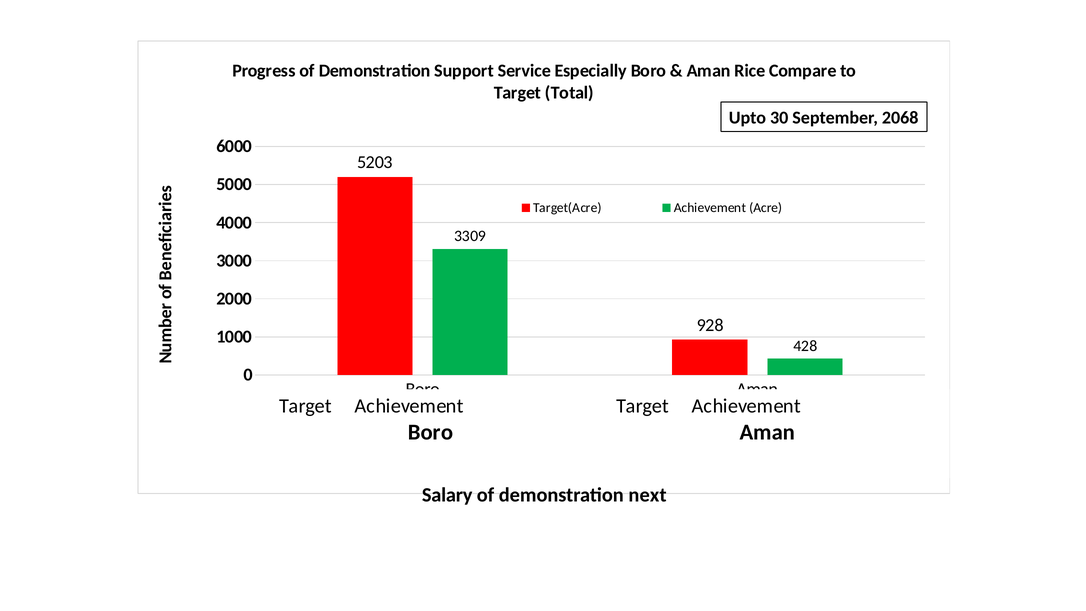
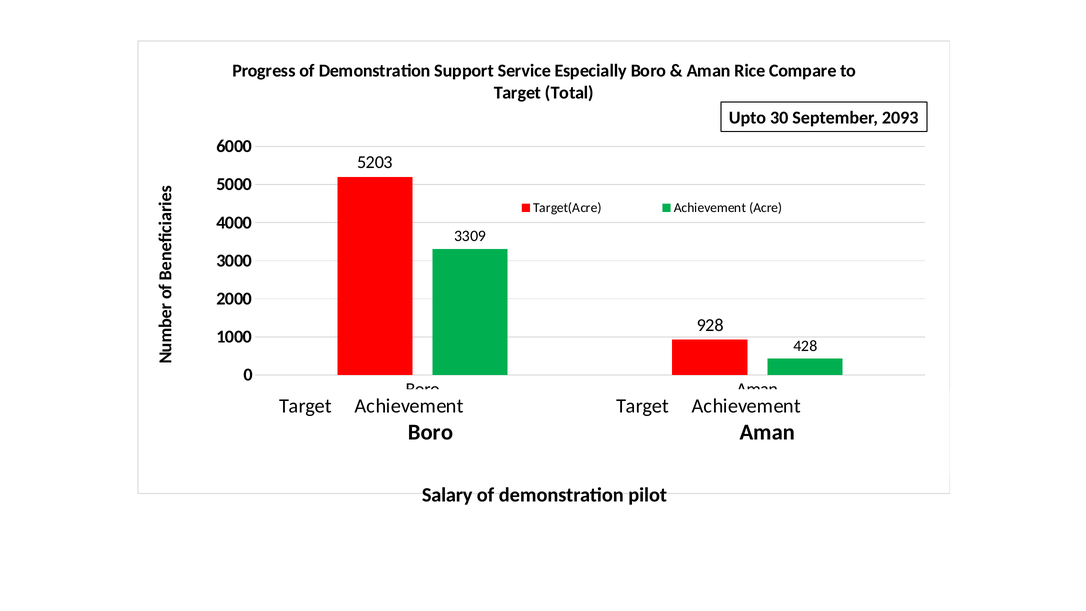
2068: 2068 -> 2093
next: next -> pilot
